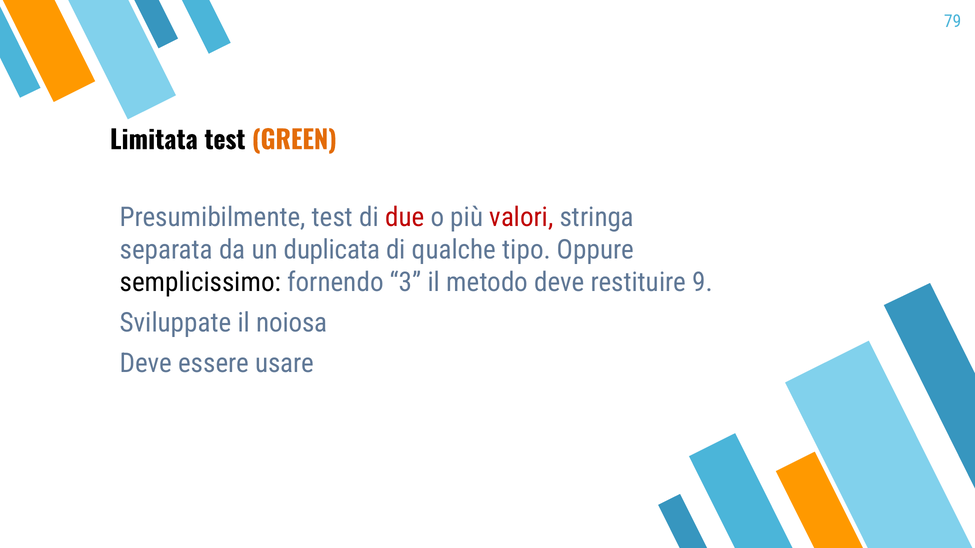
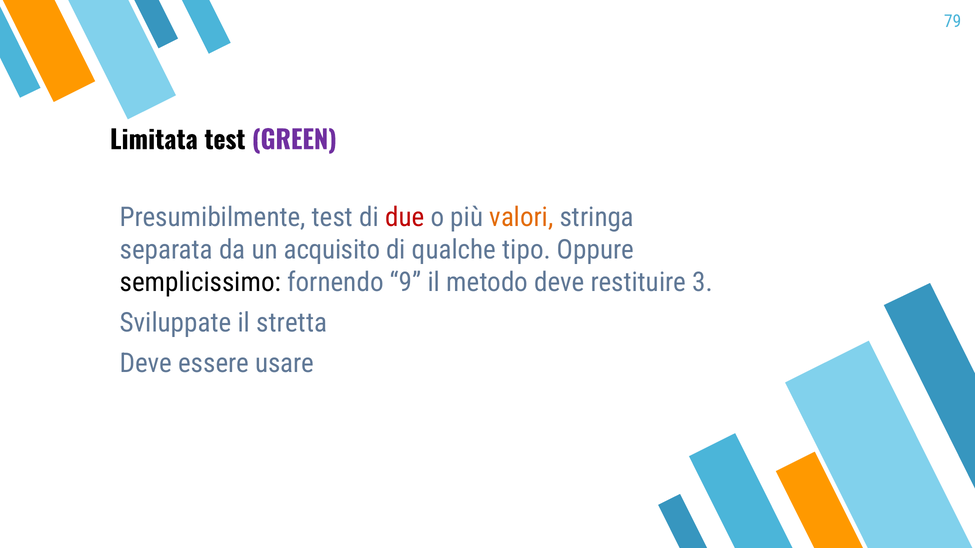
GREEN colour: orange -> purple
valori colour: red -> orange
duplicata: duplicata -> acquisito
3: 3 -> 9
9: 9 -> 3
noiosa: noiosa -> stretta
